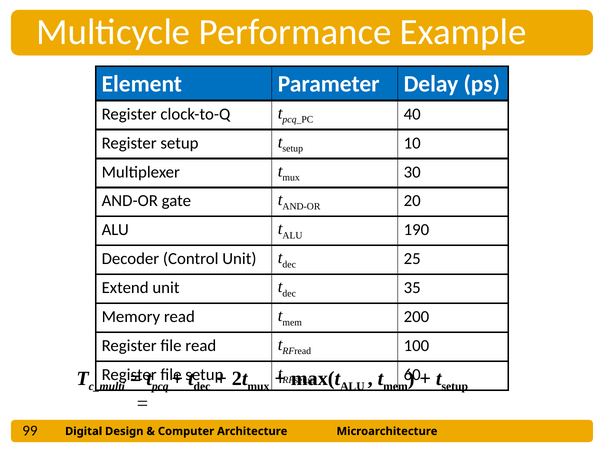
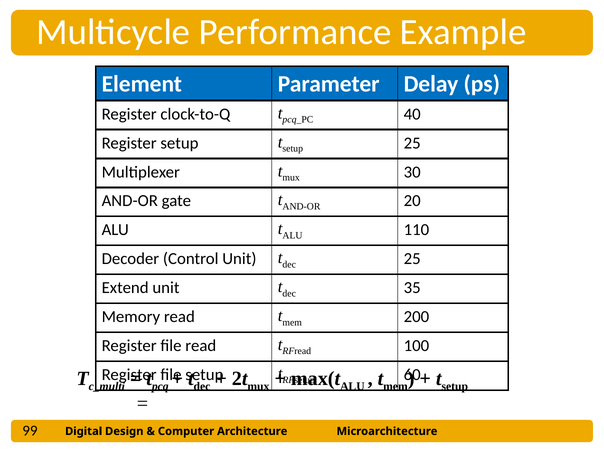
setup 10: 10 -> 25
190: 190 -> 110
